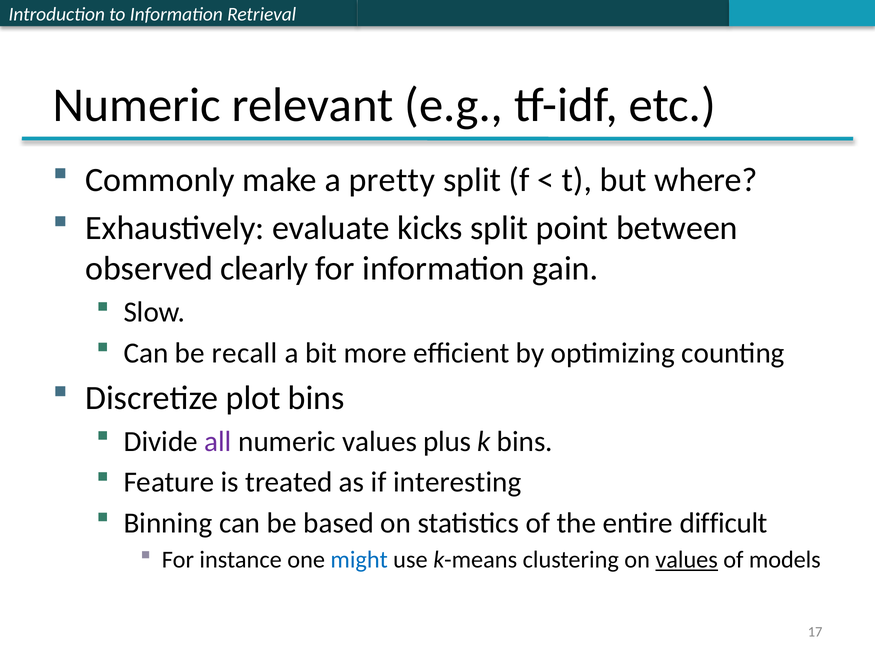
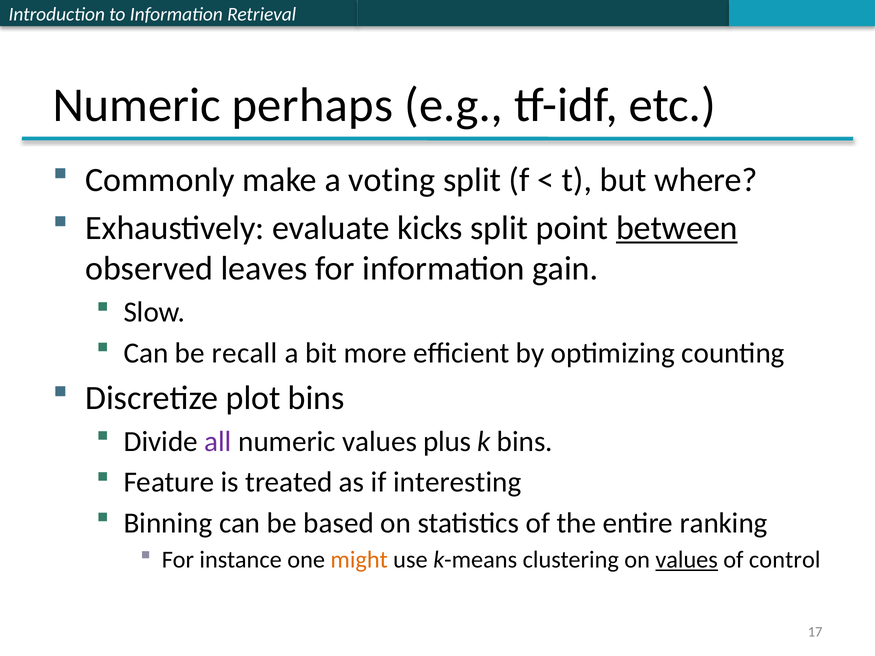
relevant: relevant -> perhaps
pretty: pretty -> voting
between underline: none -> present
clearly: clearly -> leaves
difficult: difficult -> ranking
might colour: blue -> orange
models: models -> control
